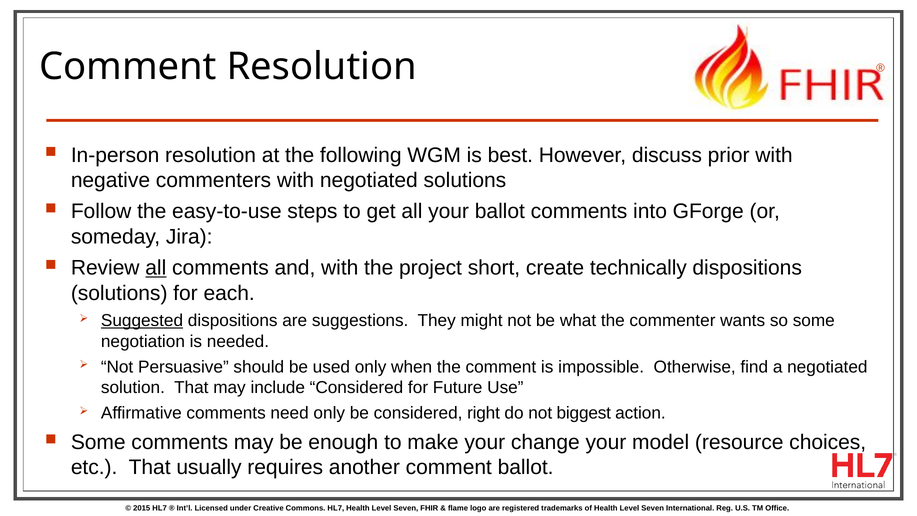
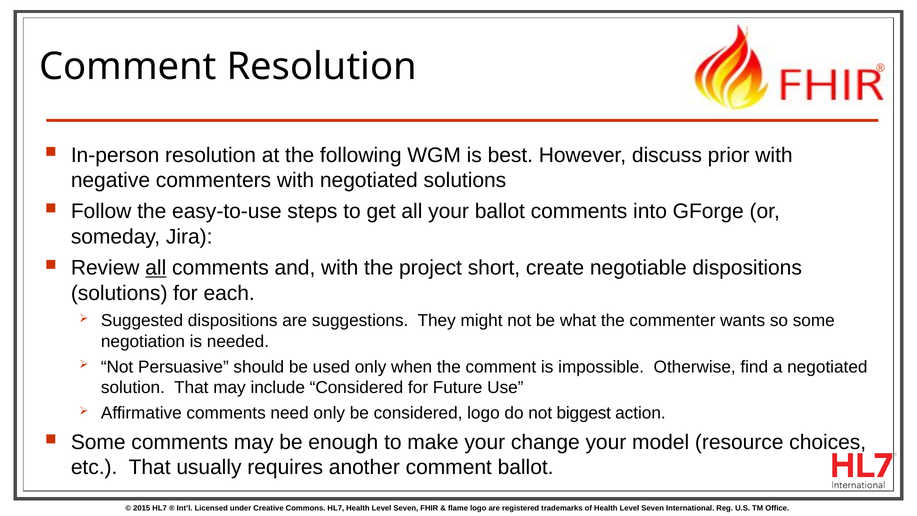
technically: technically -> negotiable
Suggested underline: present -> none
considered right: right -> logo
